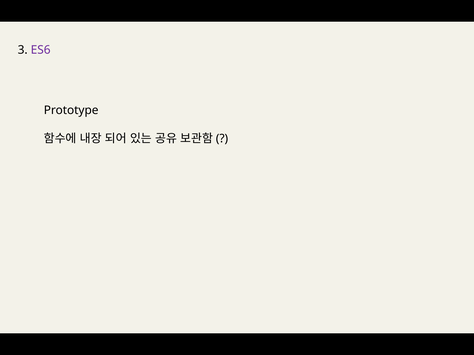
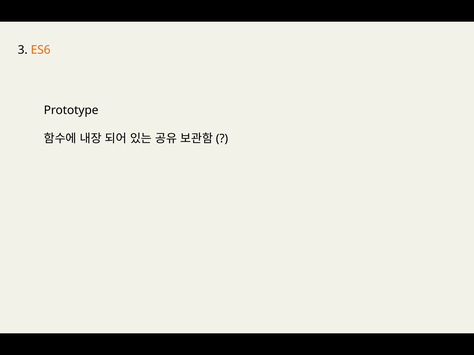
ES6 colour: purple -> orange
